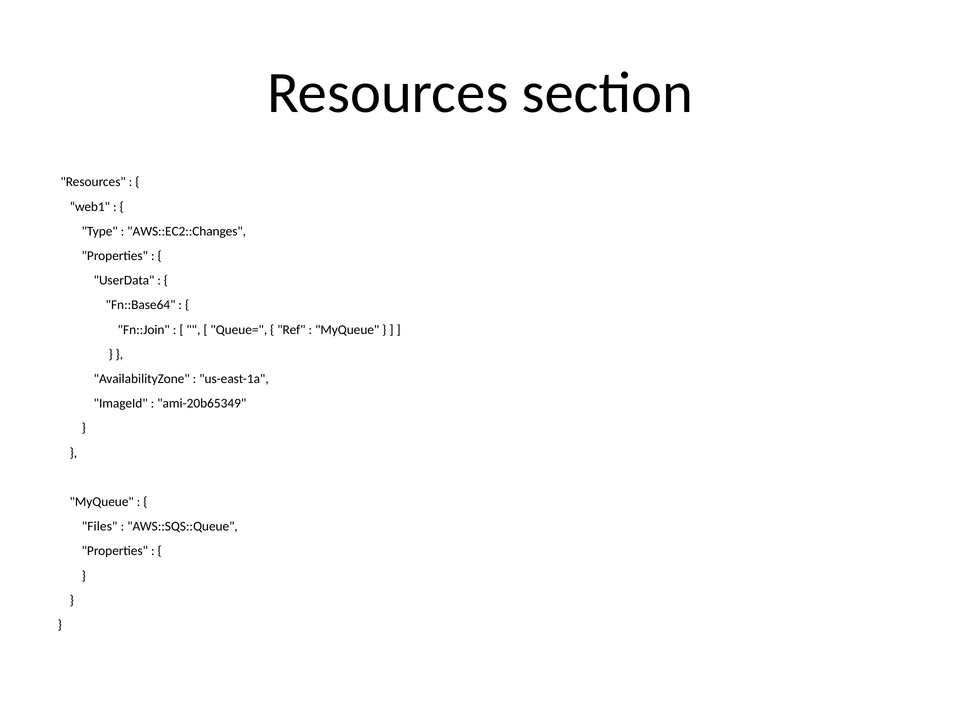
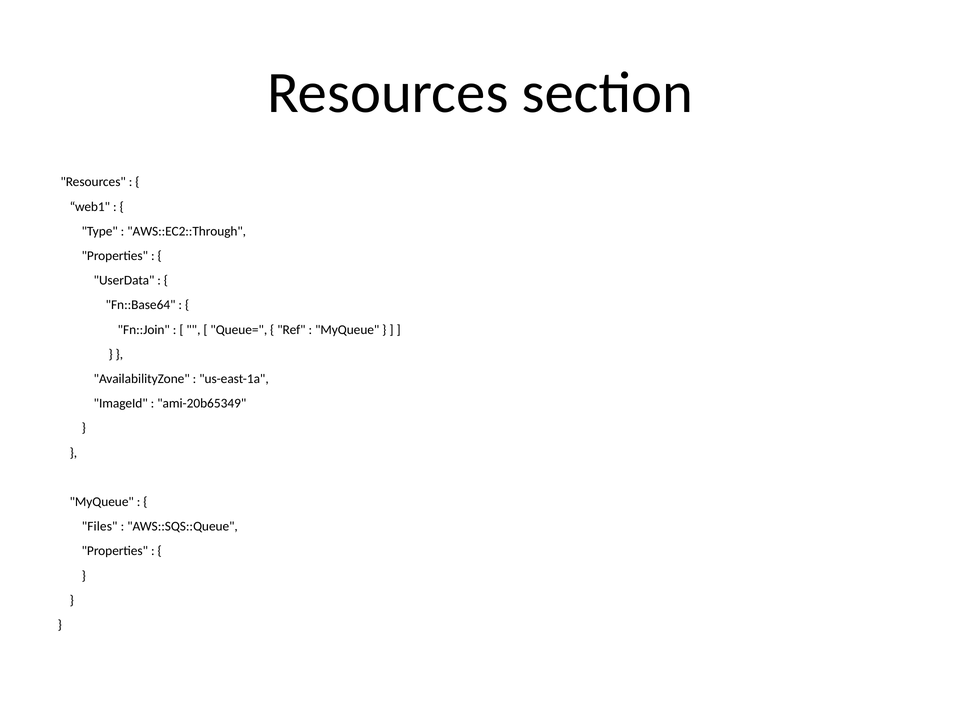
AWS::EC2::Changes: AWS::EC2::Changes -> AWS::EC2::Through
